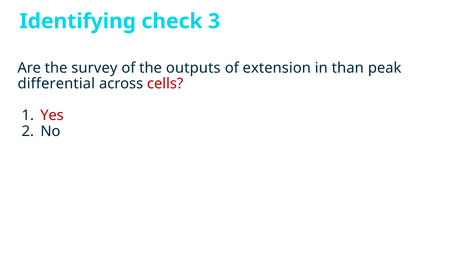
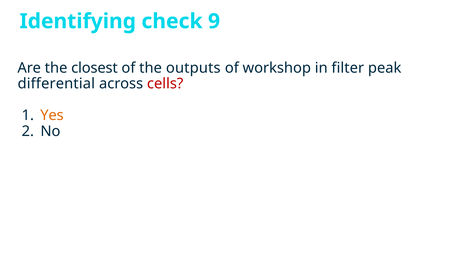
3: 3 -> 9
survey: survey -> closest
extension: extension -> workshop
than: than -> filter
Yes colour: red -> orange
